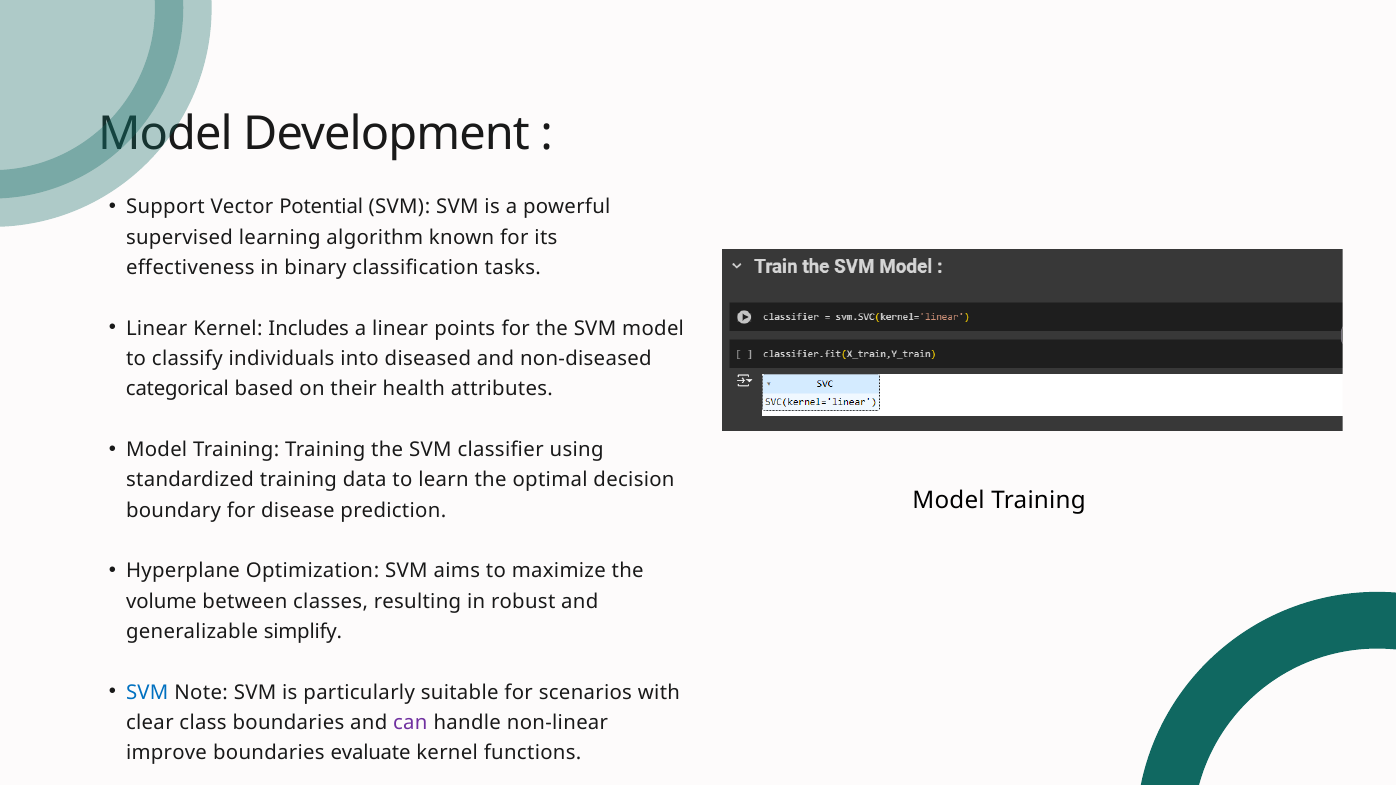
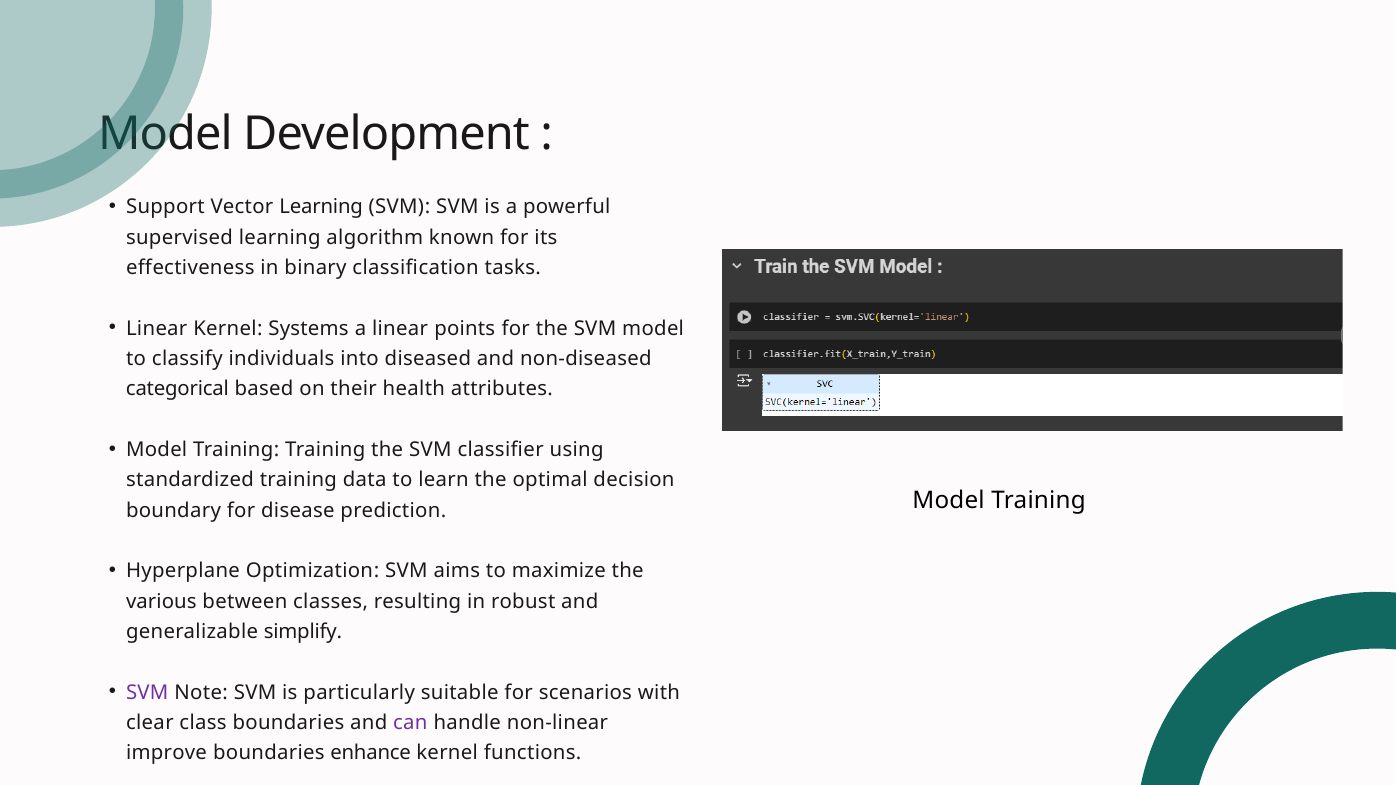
Vector Potential: Potential -> Learning
Includes: Includes -> Systems
volume: volume -> various
SVM at (147, 693) colour: blue -> purple
evaluate: evaluate -> enhance
